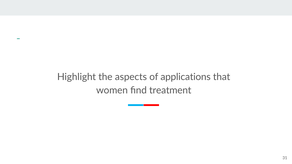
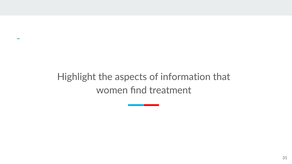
applications: applications -> information
